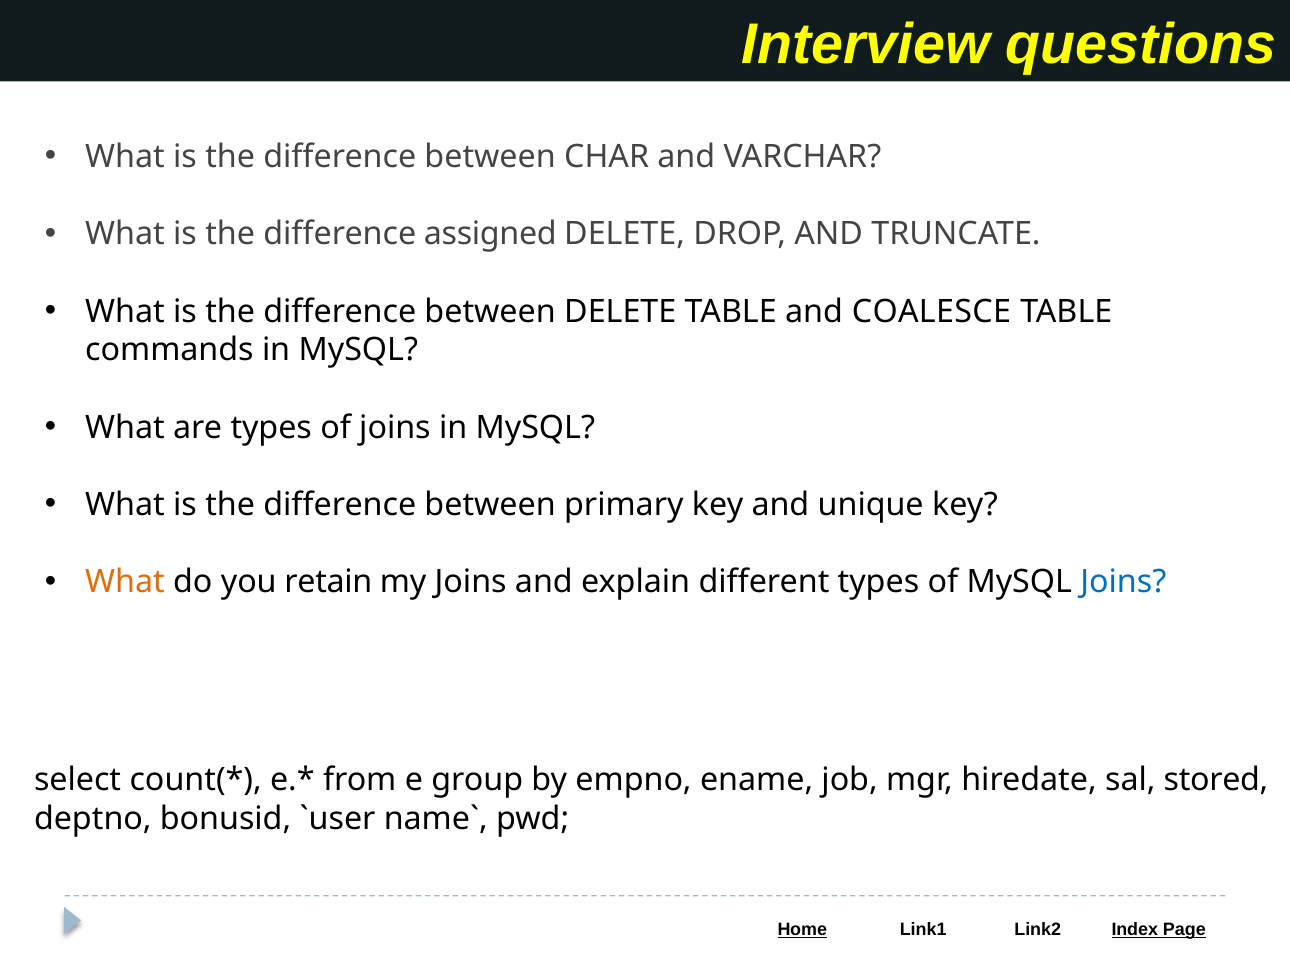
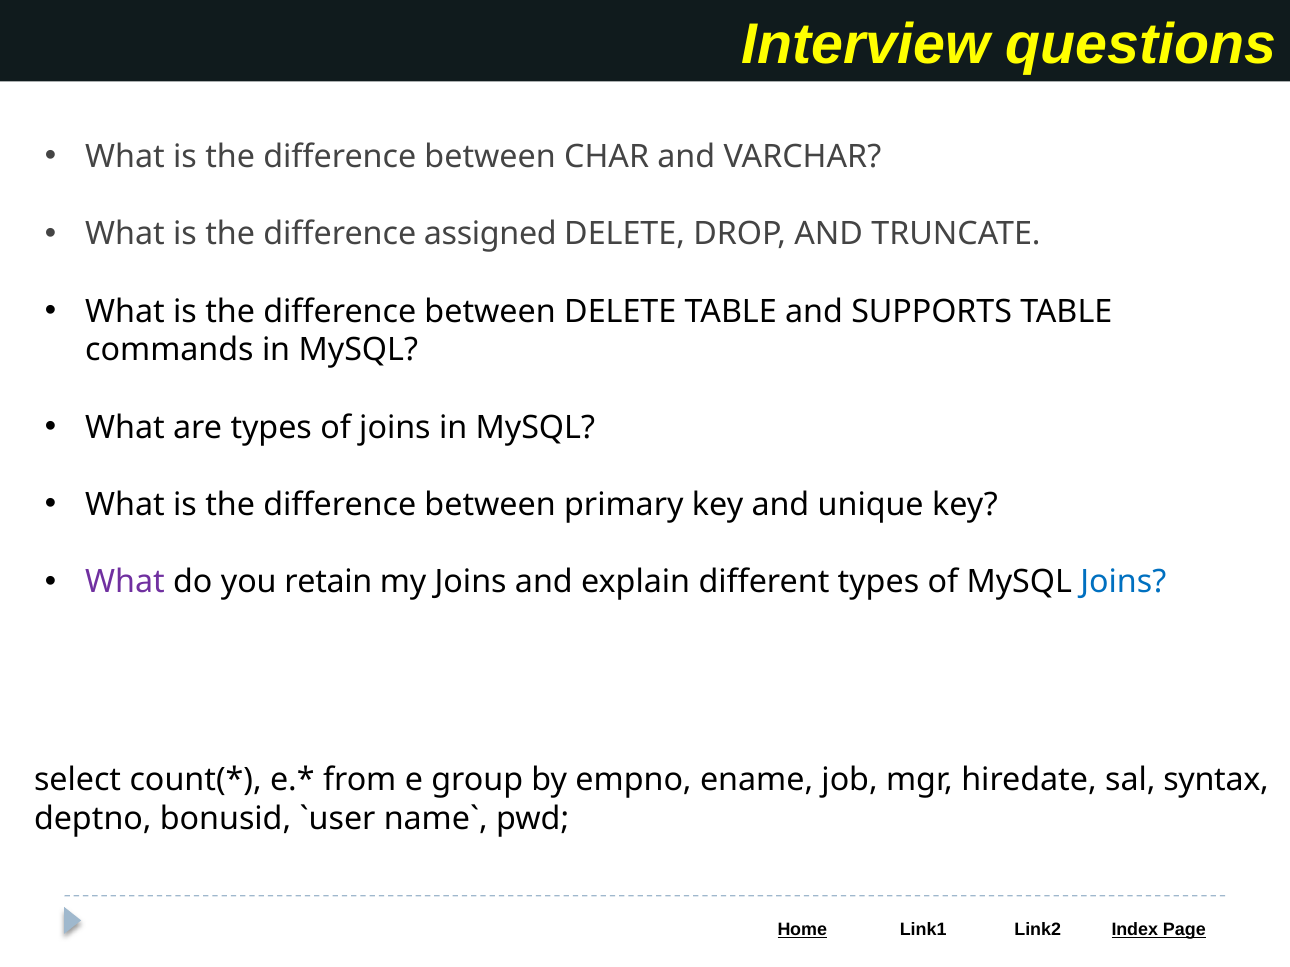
COALESCE: COALESCE -> SUPPORTS
What at (125, 583) colour: orange -> purple
stored: stored -> syntax
